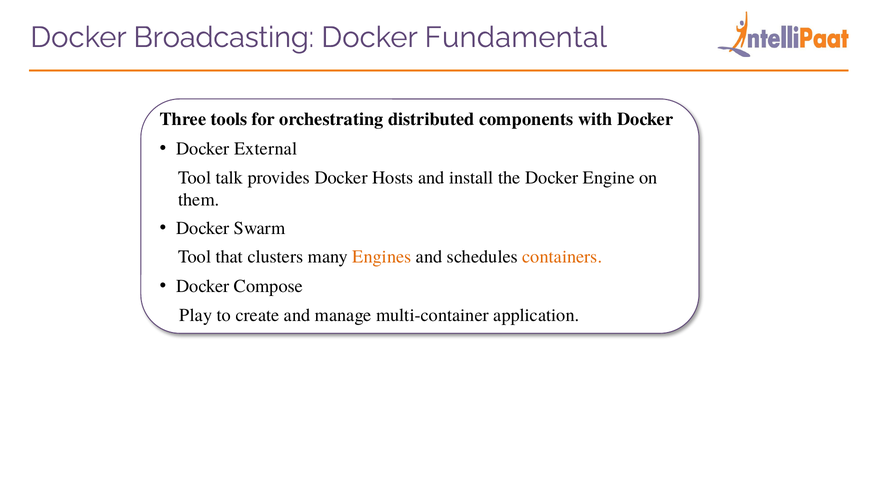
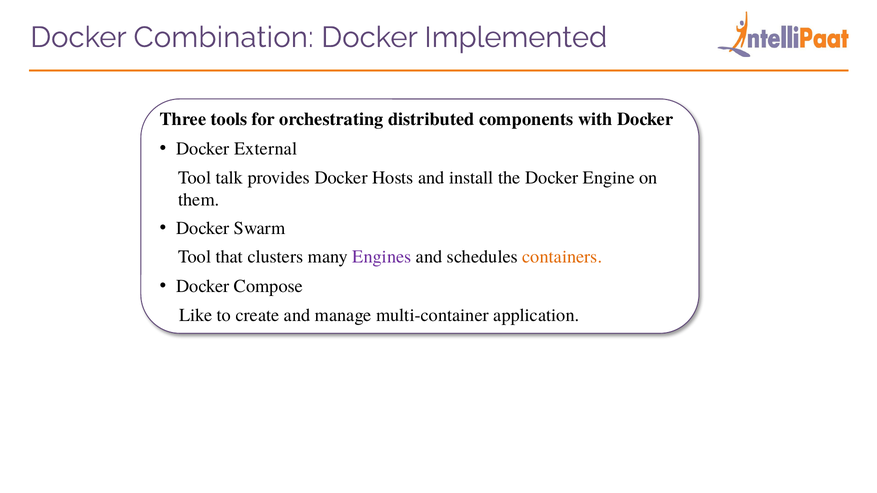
Broadcasting: Broadcasting -> Combination
Fundamental: Fundamental -> Implemented
Engines colour: orange -> purple
Play: Play -> Like
